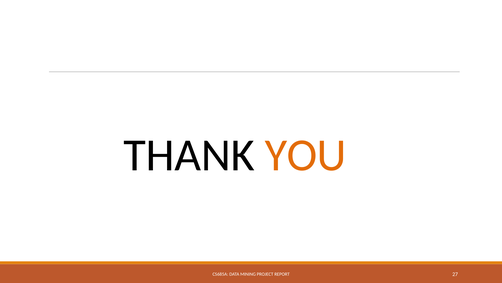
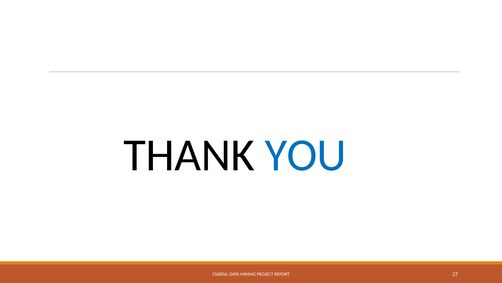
YOU colour: orange -> blue
